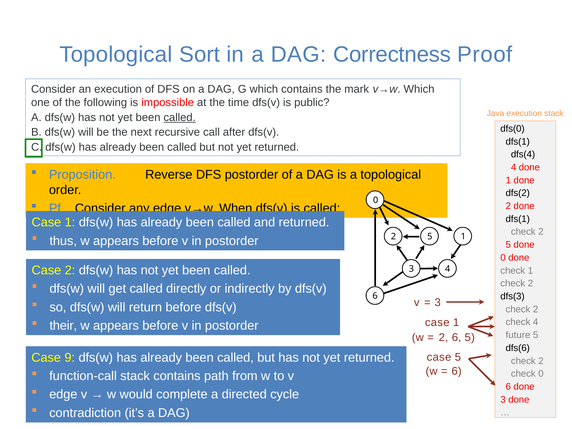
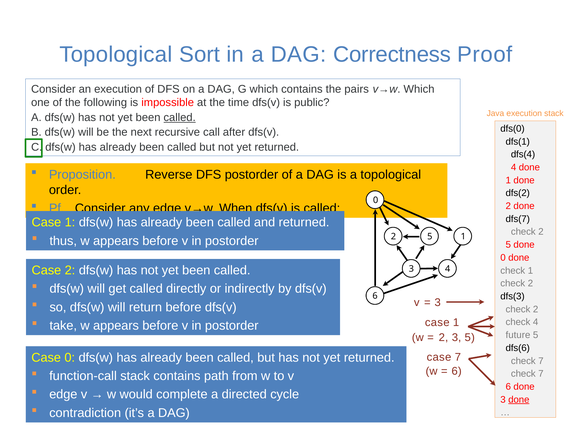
mark: mark -> pairs
dfs(1 at (518, 219): dfs(1 -> dfs(7
their: their -> take
6 at (457, 337): 6 -> 3
Case 9: 9 -> 0
case 5: 5 -> 7
2 at (541, 361): 2 -> 7
0 at (541, 374): 0 -> 7
done at (519, 400) underline: none -> present
